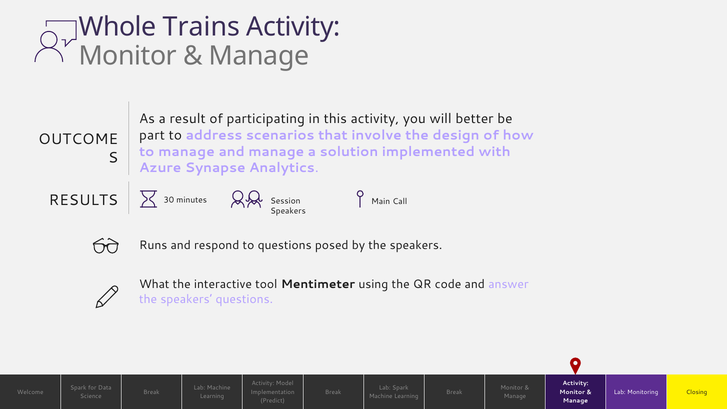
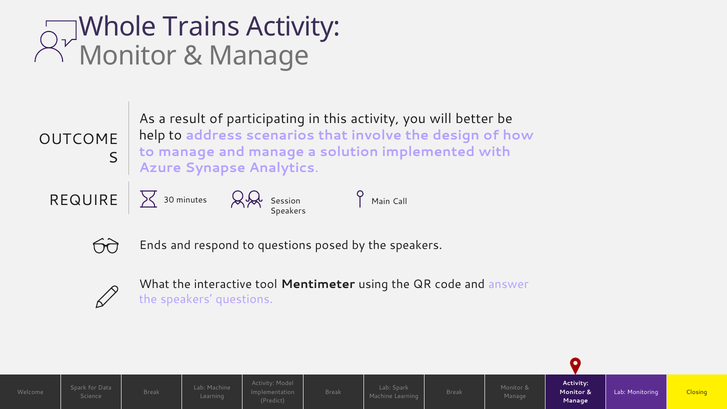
part: part -> help
RESULTS: RESULTS -> REQUIRE
Runs: Runs -> Ends
